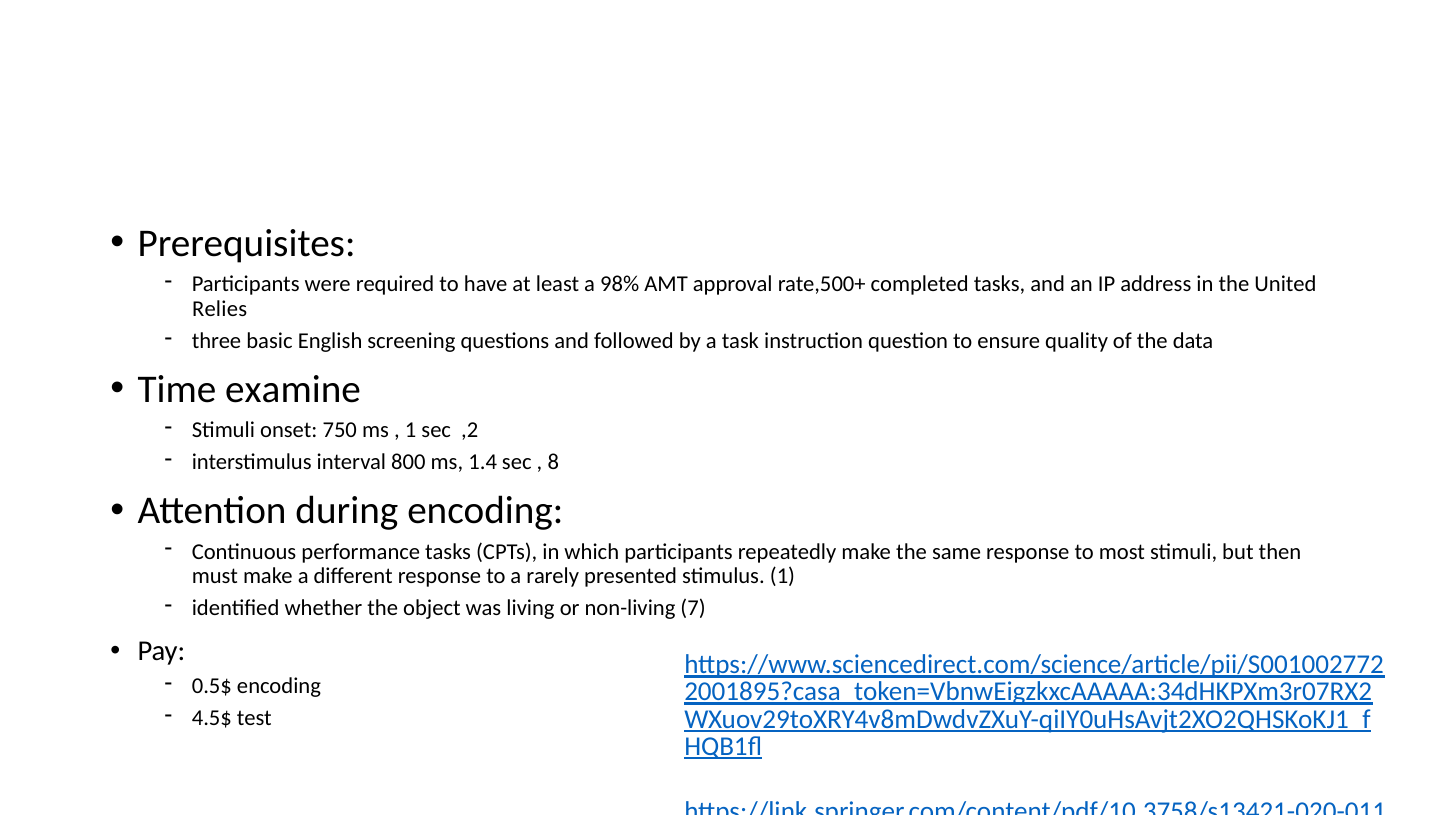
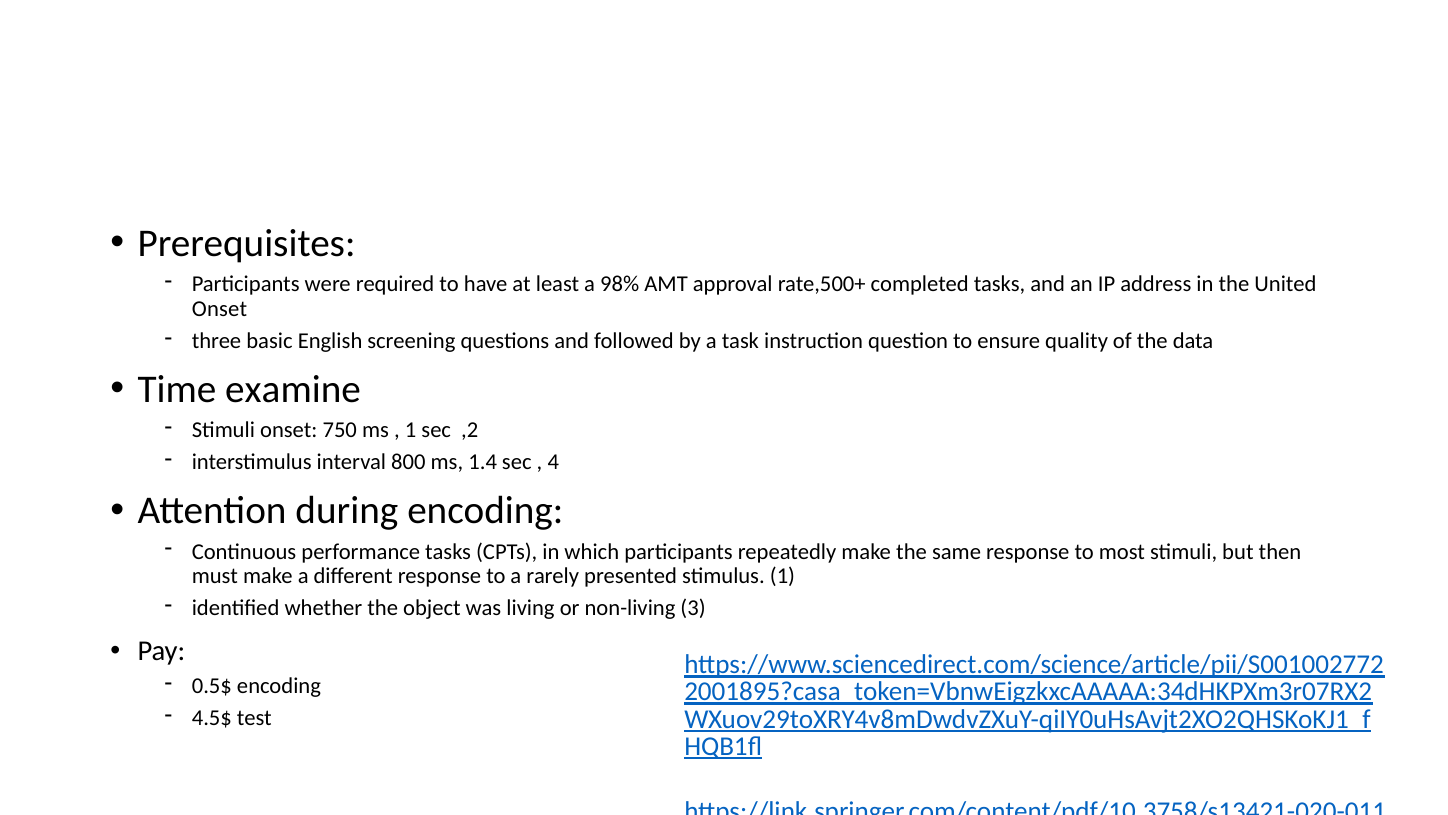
Relies at (220, 309): Relies -> Onset
8: 8 -> 4
7: 7 -> 3
